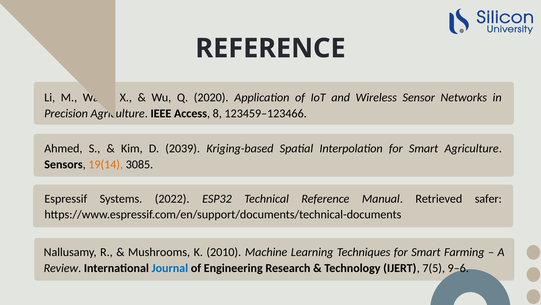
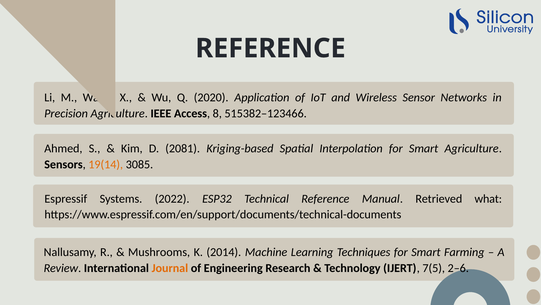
123459–123466: 123459–123466 -> 515382–123466
2039: 2039 -> 2081
safer: safer -> what
2010: 2010 -> 2014
Journal colour: blue -> orange
9–6: 9–6 -> 2–6
